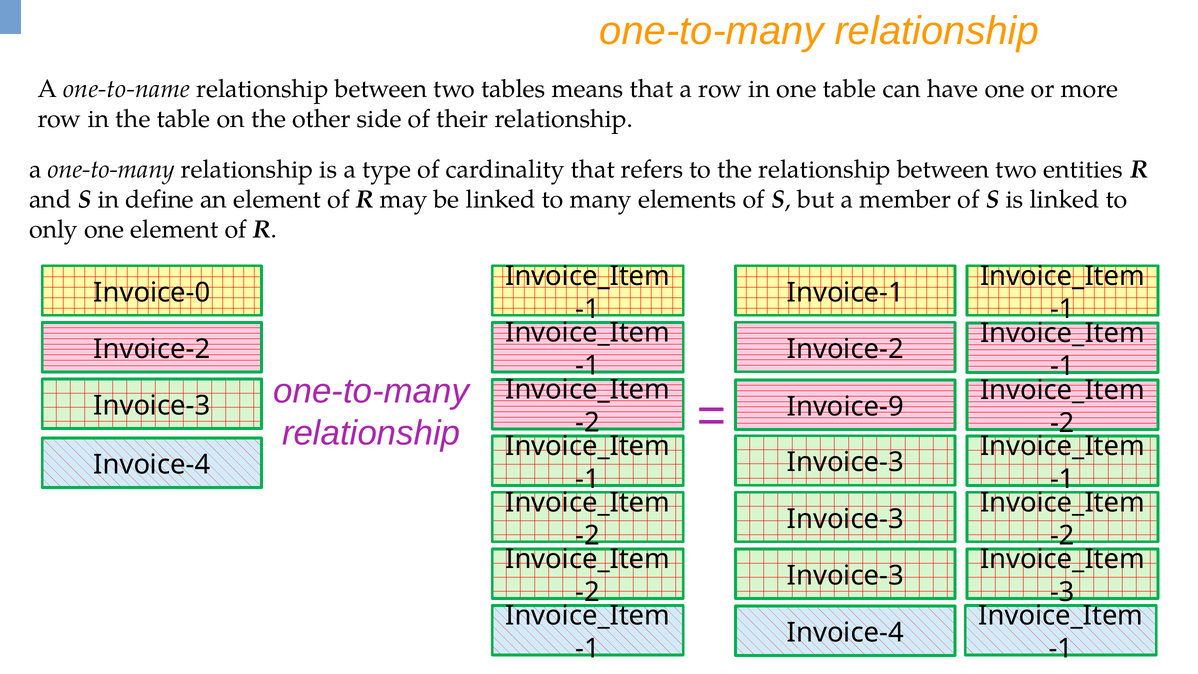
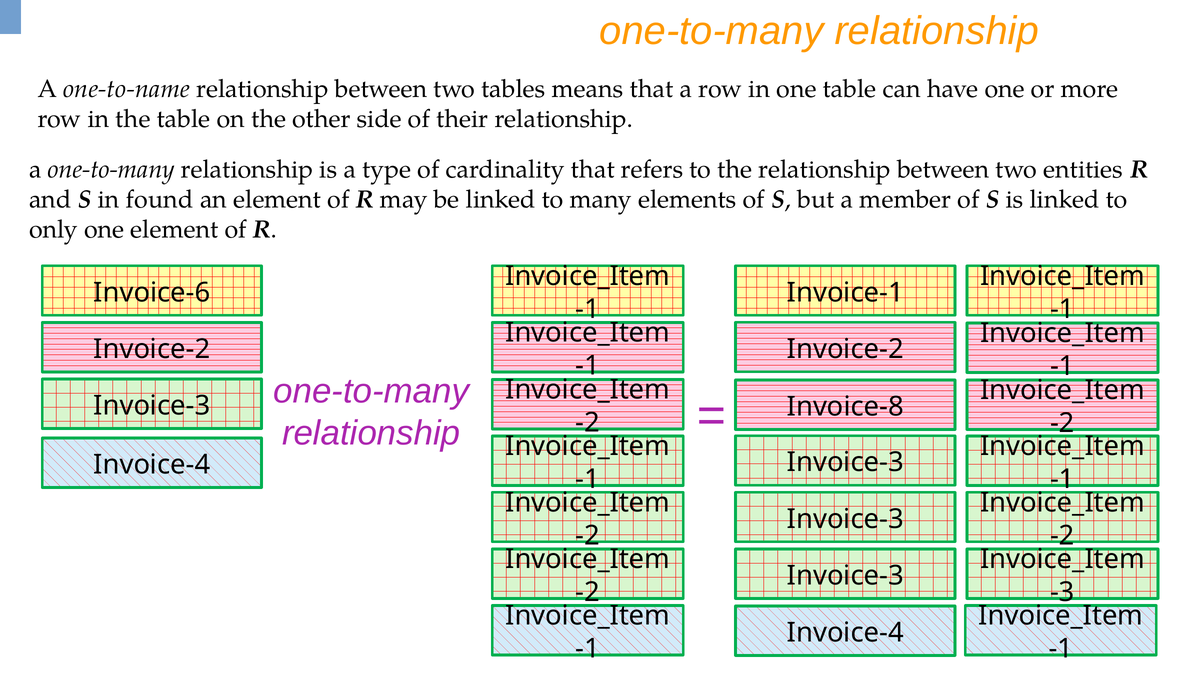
define: define -> found
Invoice-0: Invoice-0 -> Invoice-6
Invoice-9: Invoice-9 -> Invoice-8
